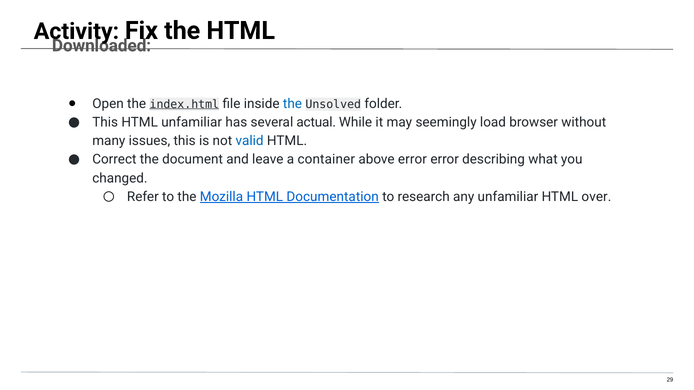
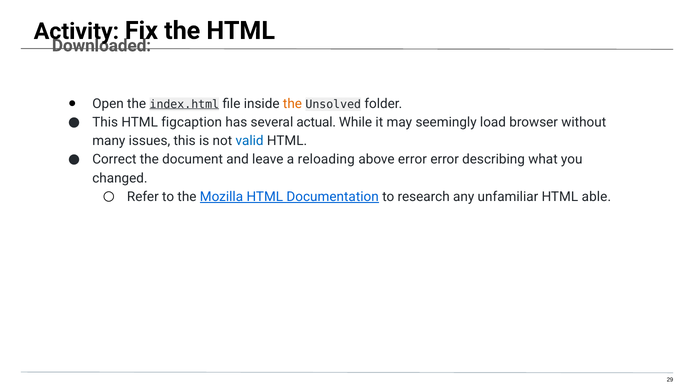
the at (292, 104) colour: blue -> orange
HTML unfamiliar: unfamiliar -> figcaption
container: container -> reloading
over: over -> able
